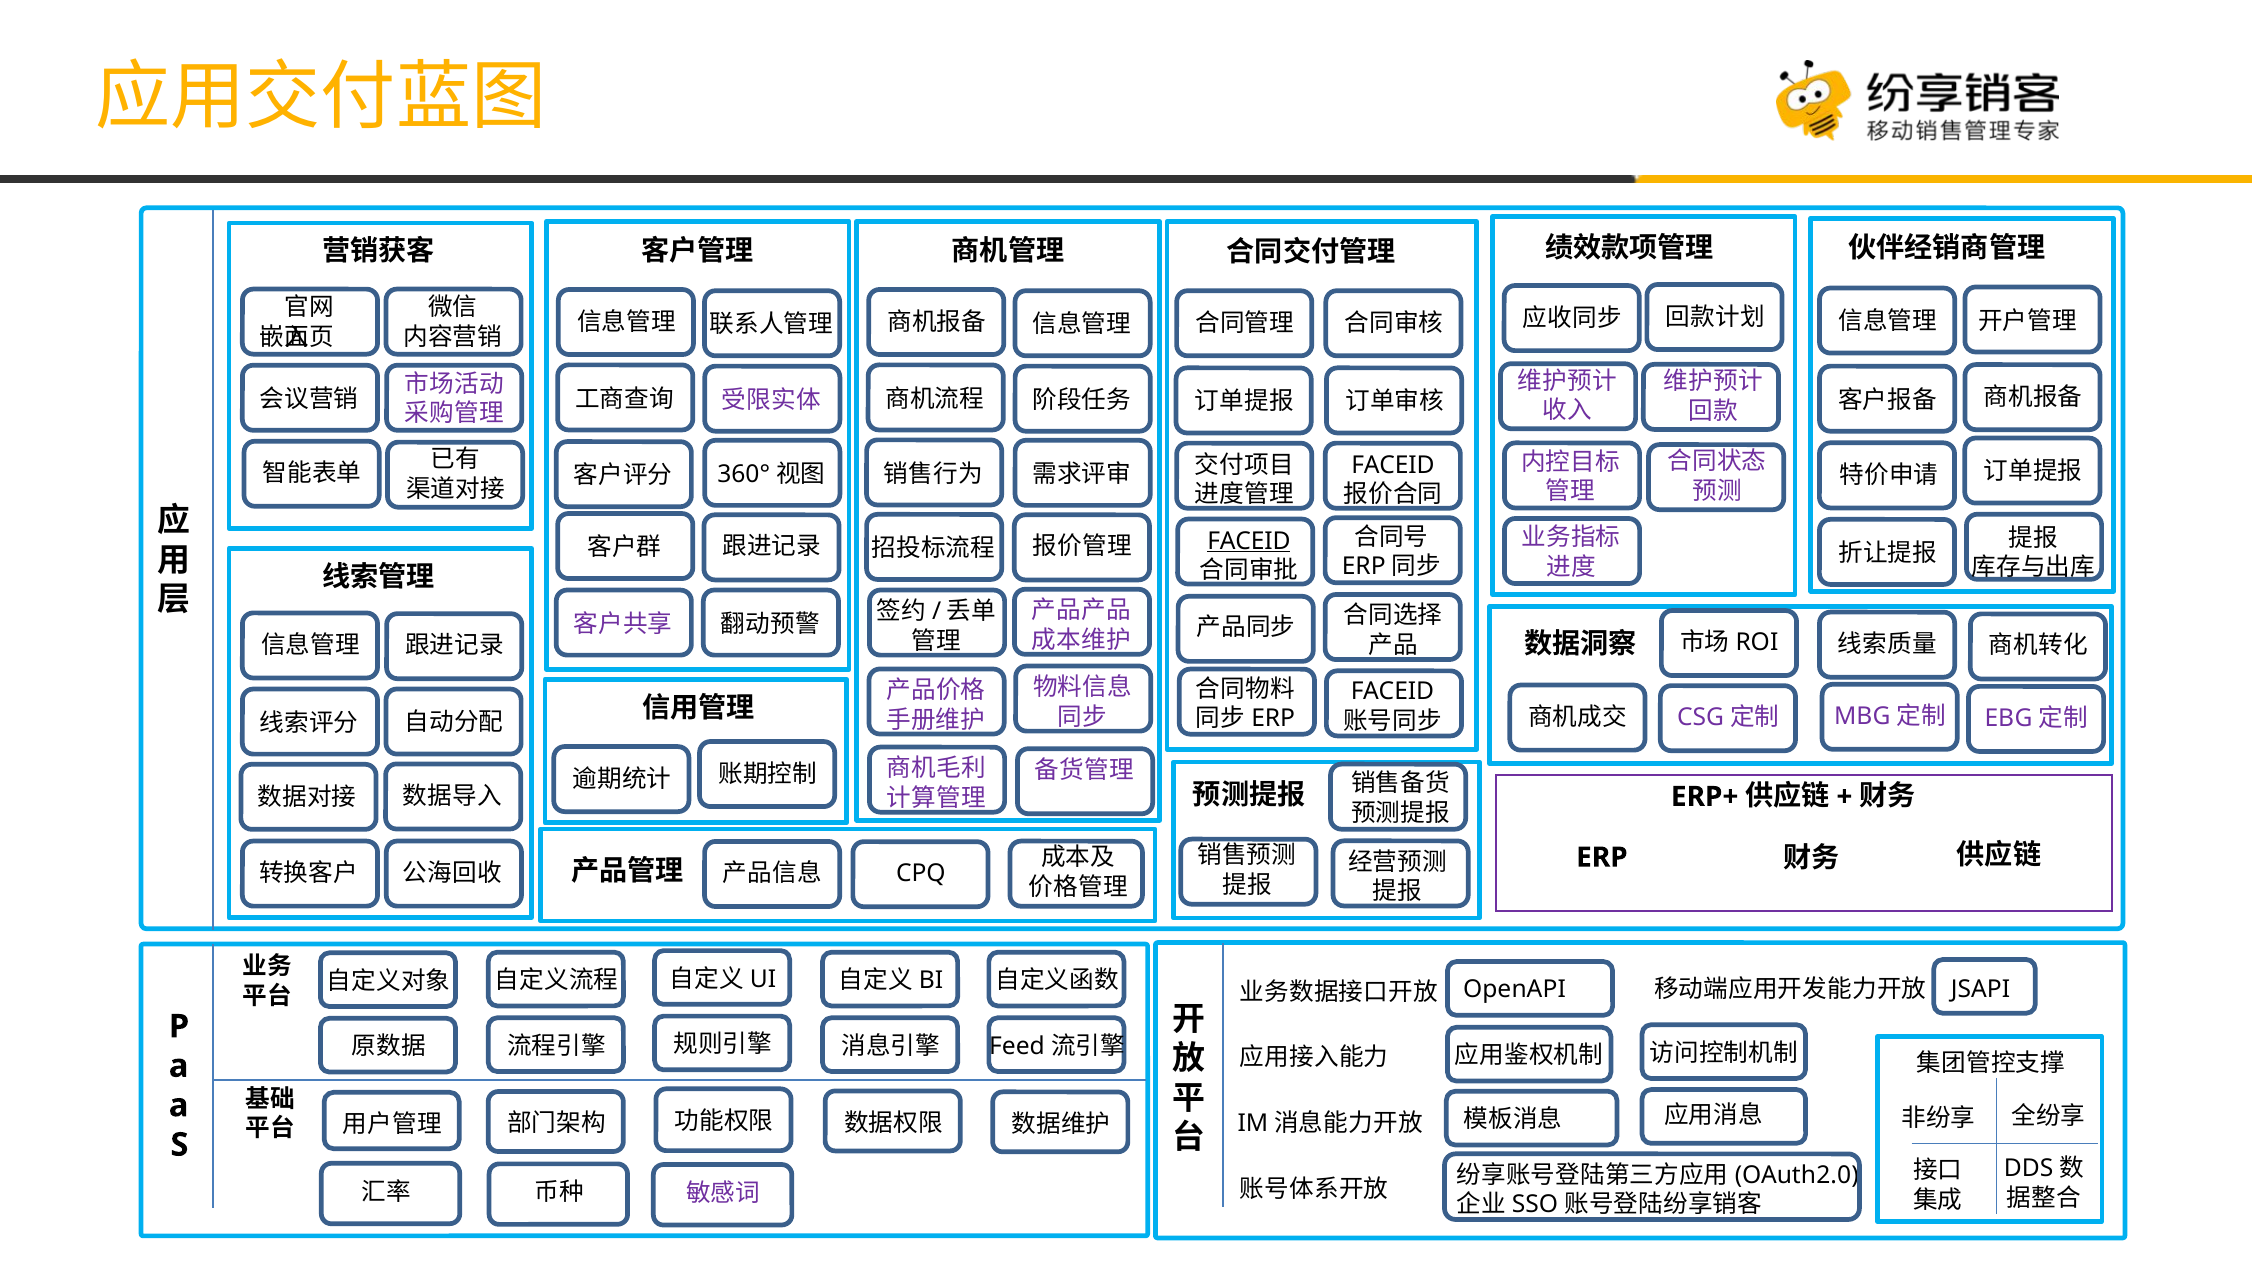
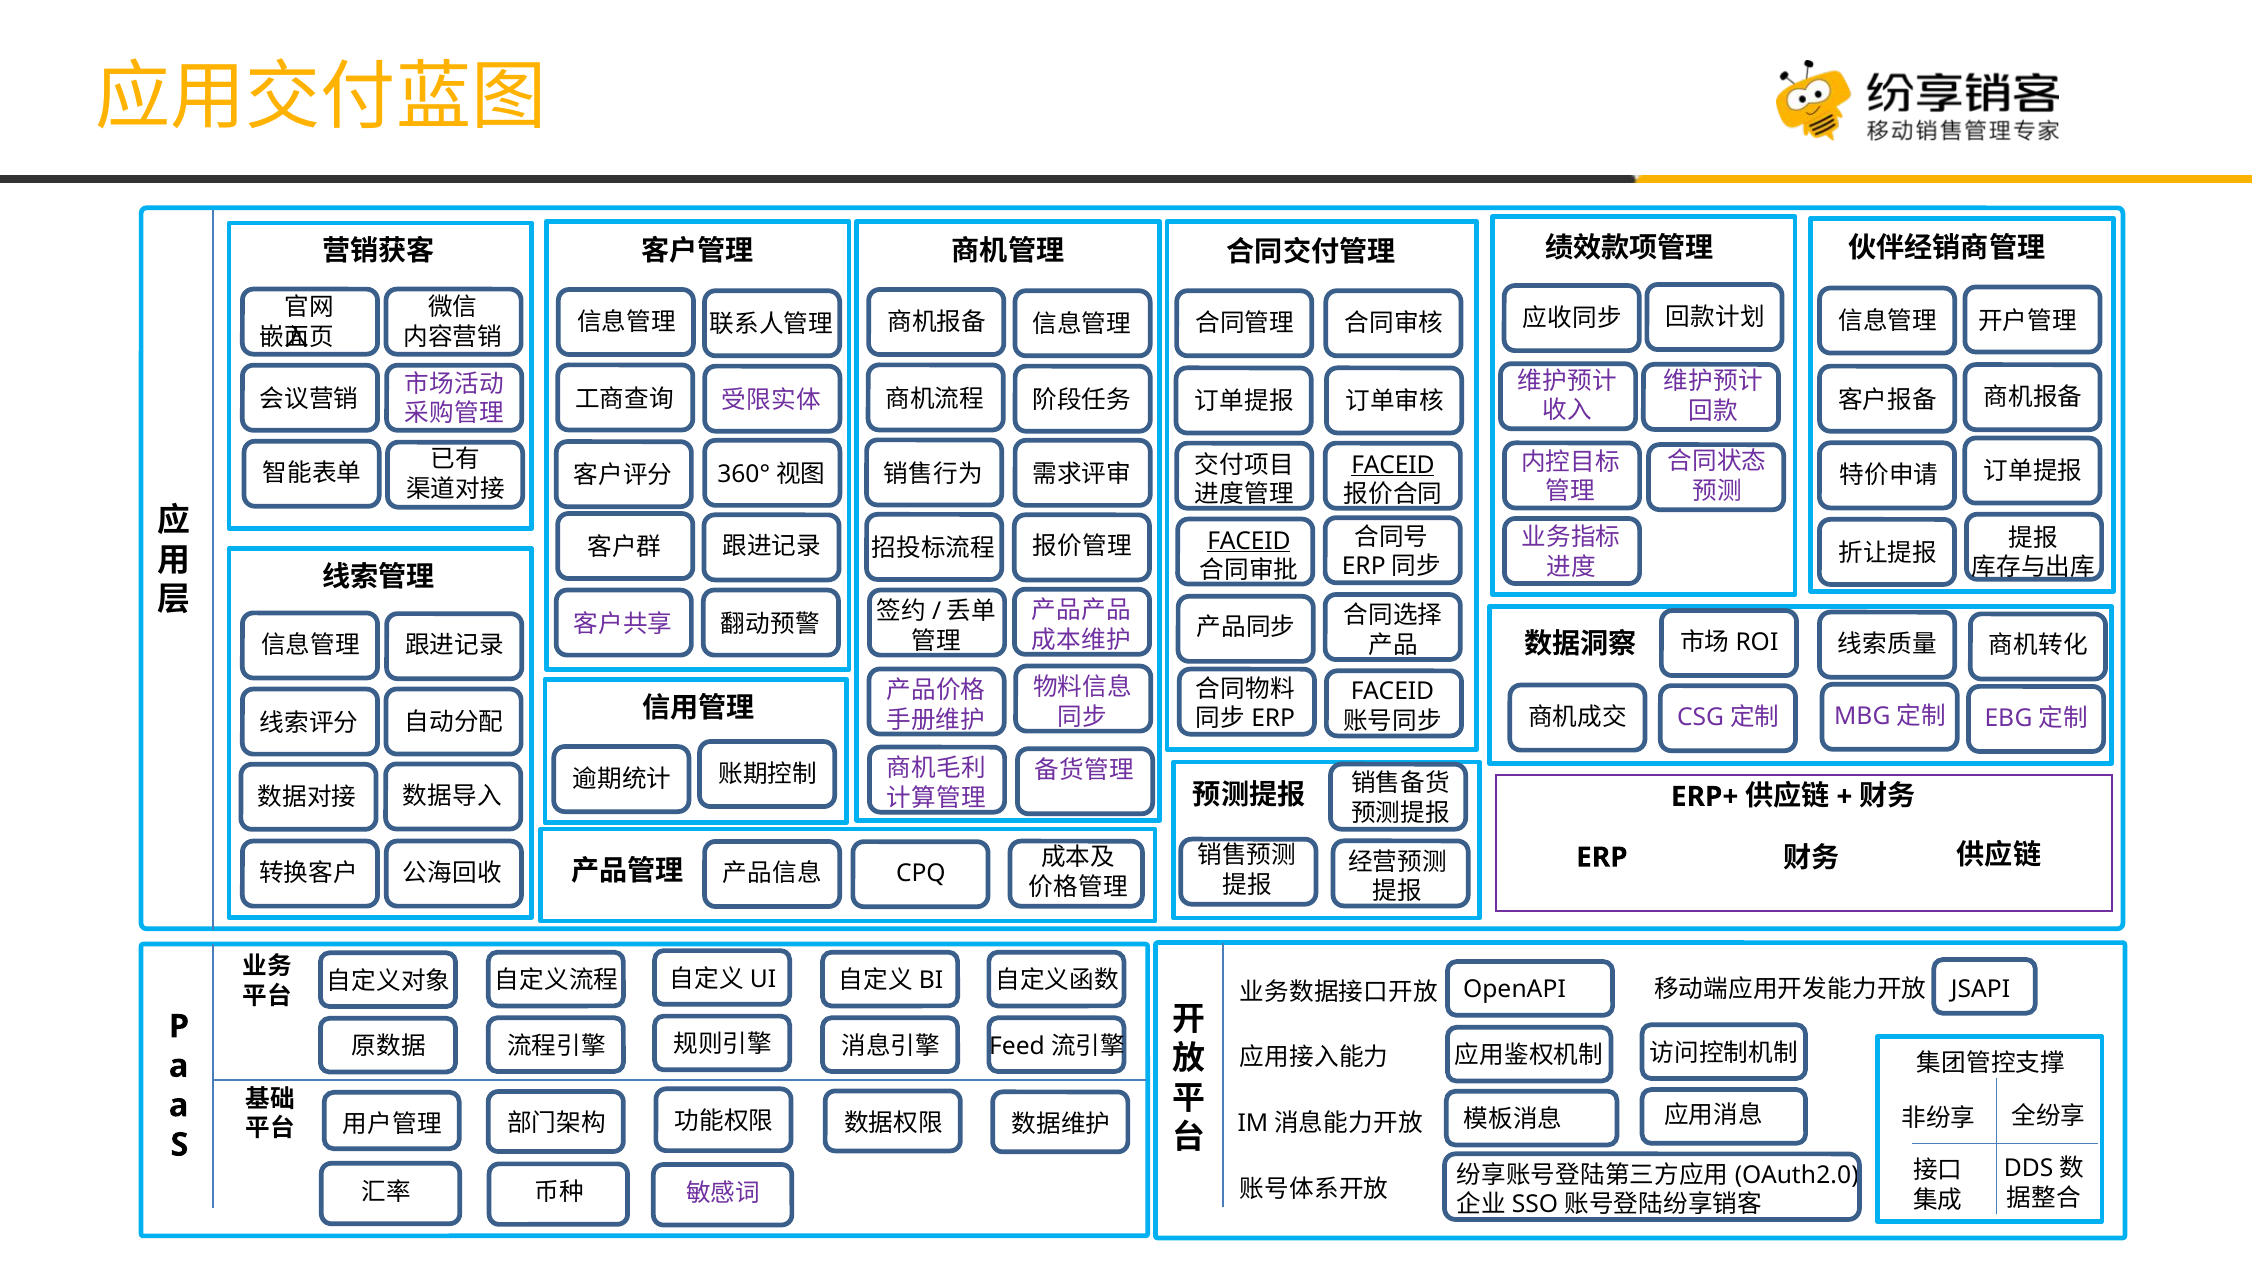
FACEID at (1393, 465) underline: none -> present
